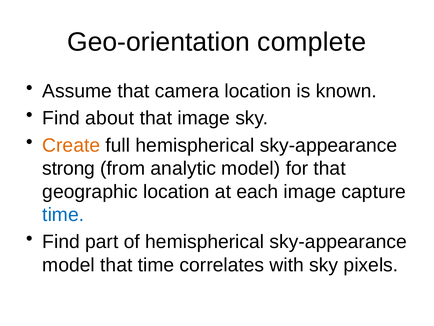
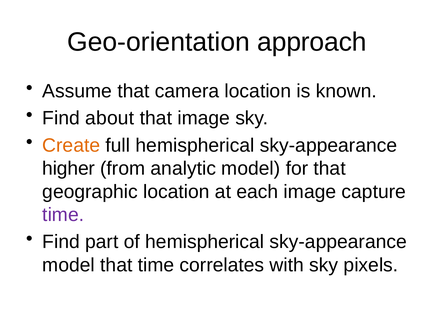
complete: complete -> approach
strong: strong -> higher
time at (63, 215) colour: blue -> purple
